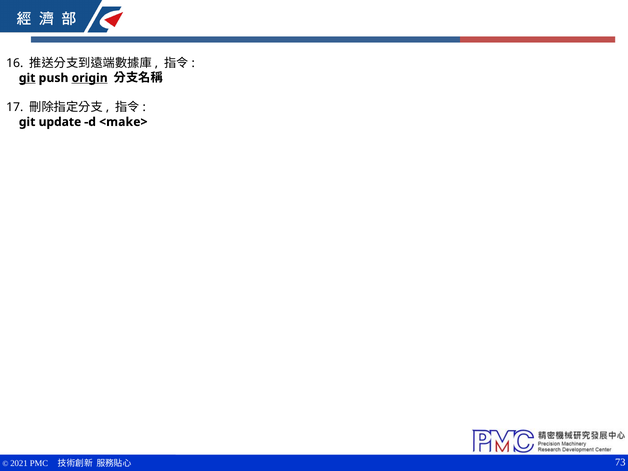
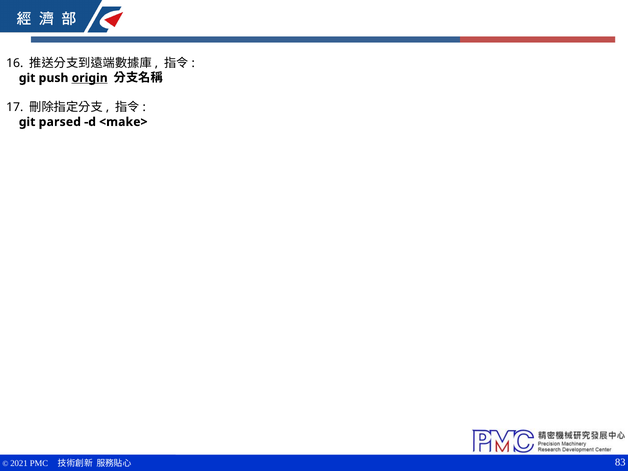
git at (27, 78) underline: present -> none
update: update -> parsed
73: 73 -> 83
